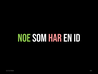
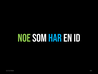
HAR colour: pink -> light blue
